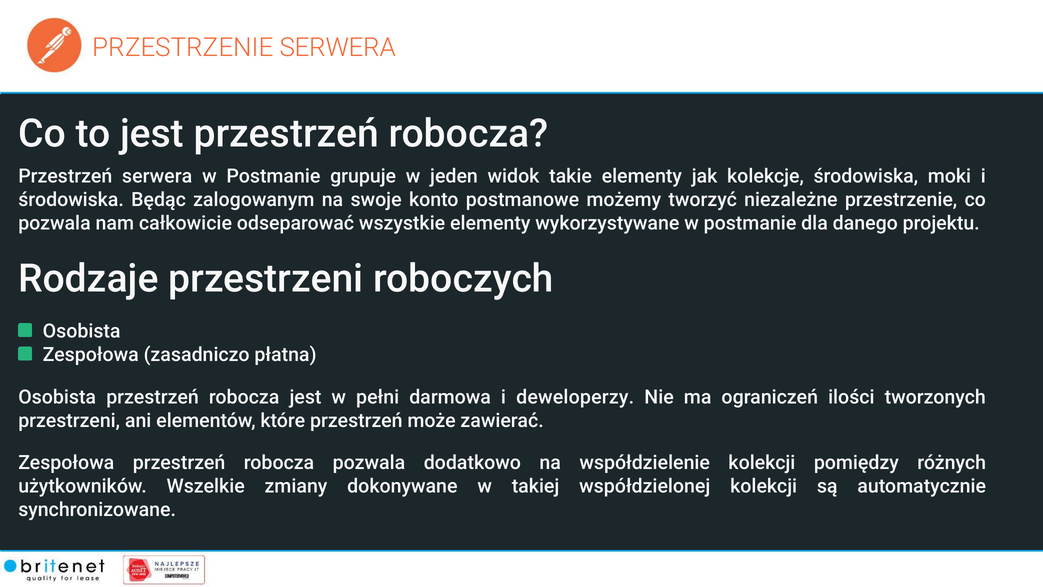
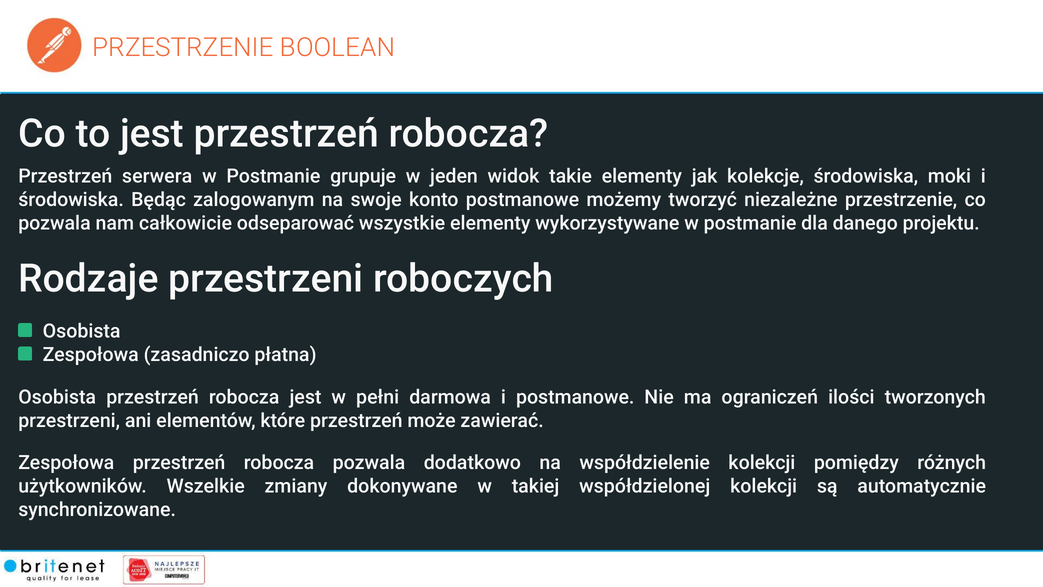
PRZESTRZENIE SERWERA: SERWERA -> BOOLEAN
i deweloperzy: deweloperzy -> postmanowe
